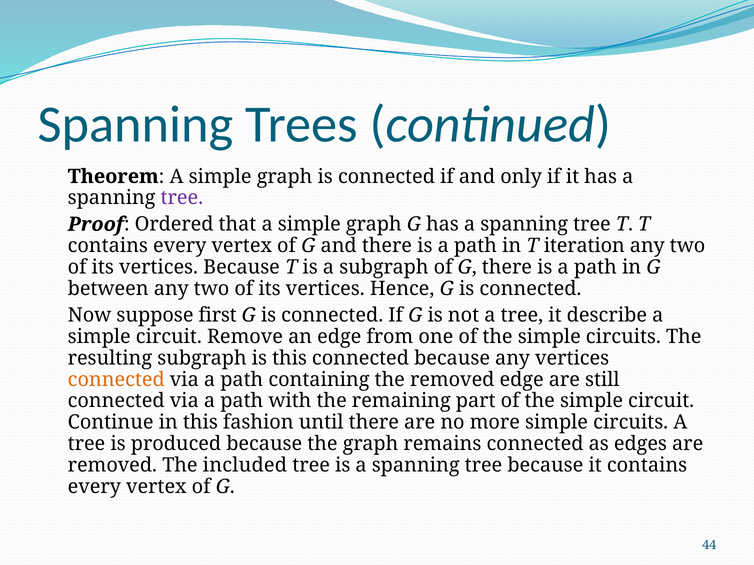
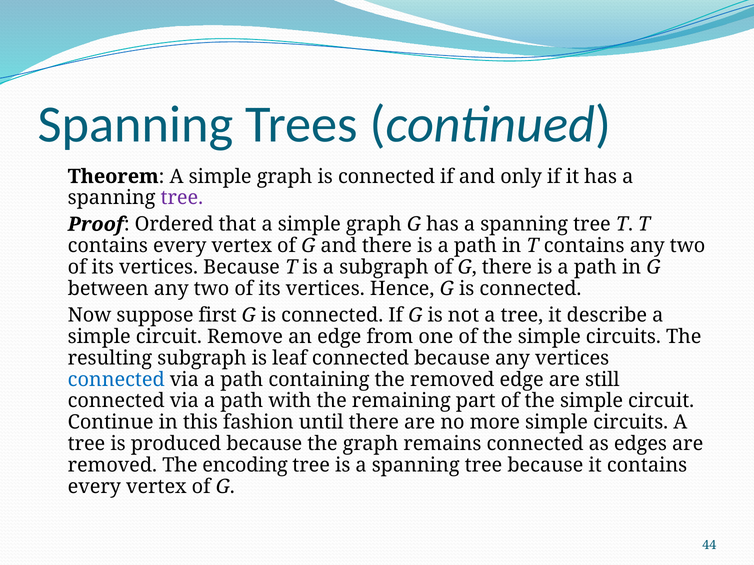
in T iteration: iteration -> contains
is this: this -> leaf
connected at (116, 380) colour: orange -> blue
included: included -> encoding
